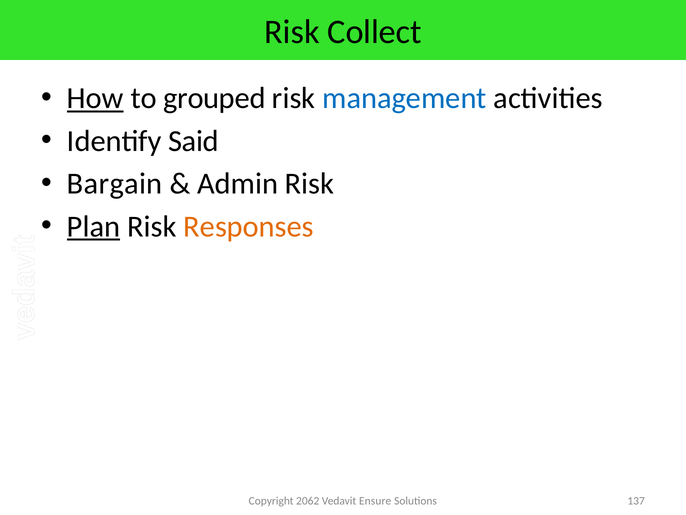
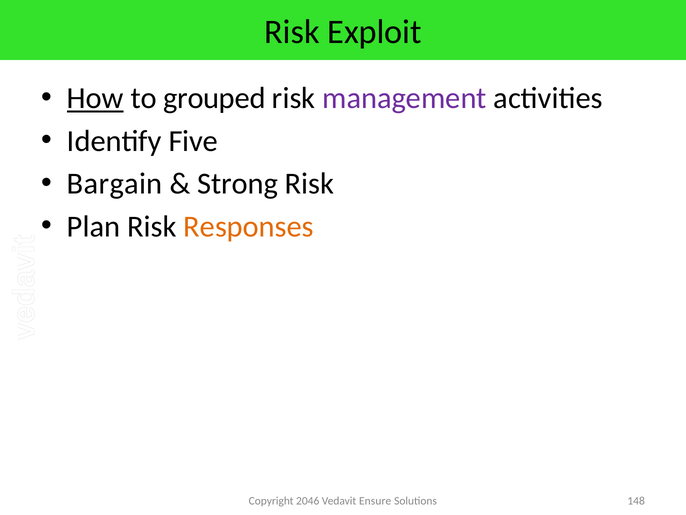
Collect: Collect -> Exploit
management colour: blue -> purple
Said: Said -> Five
Admin: Admin -> Strong
Plan underline: present -> none
2062: 2062 -> 2046
137: 137 -> 148
